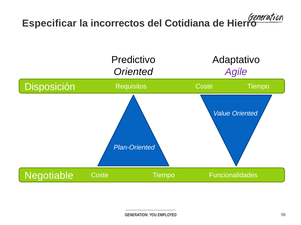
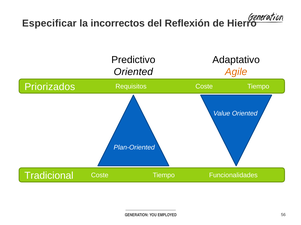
Cotidiana: Cotidiana -> Reflexión
Agile colour: purple -> orange
Disposición: Disposición -> Priorizados
Negotiable: Negotiable -> Tradicional
